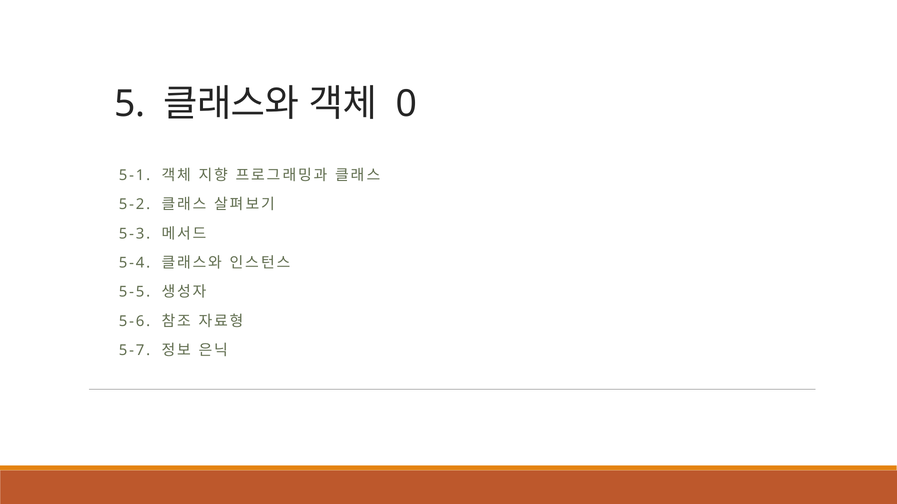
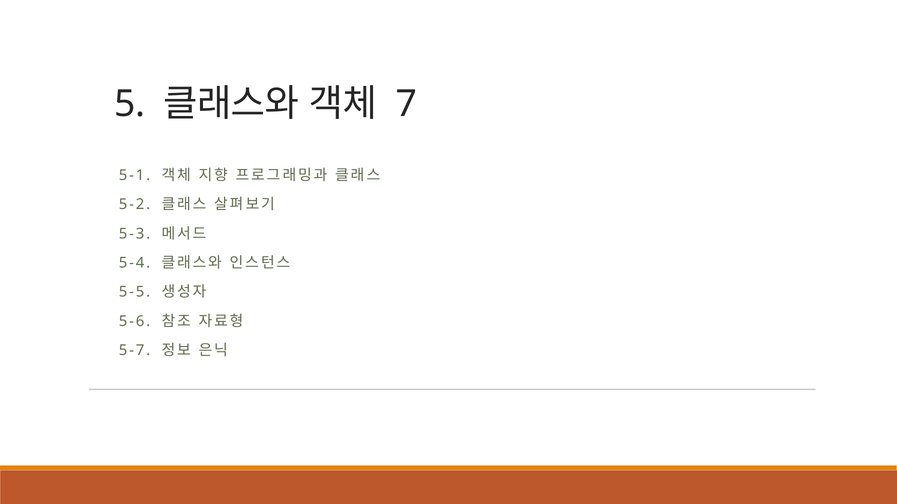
0: 0 -> 7
